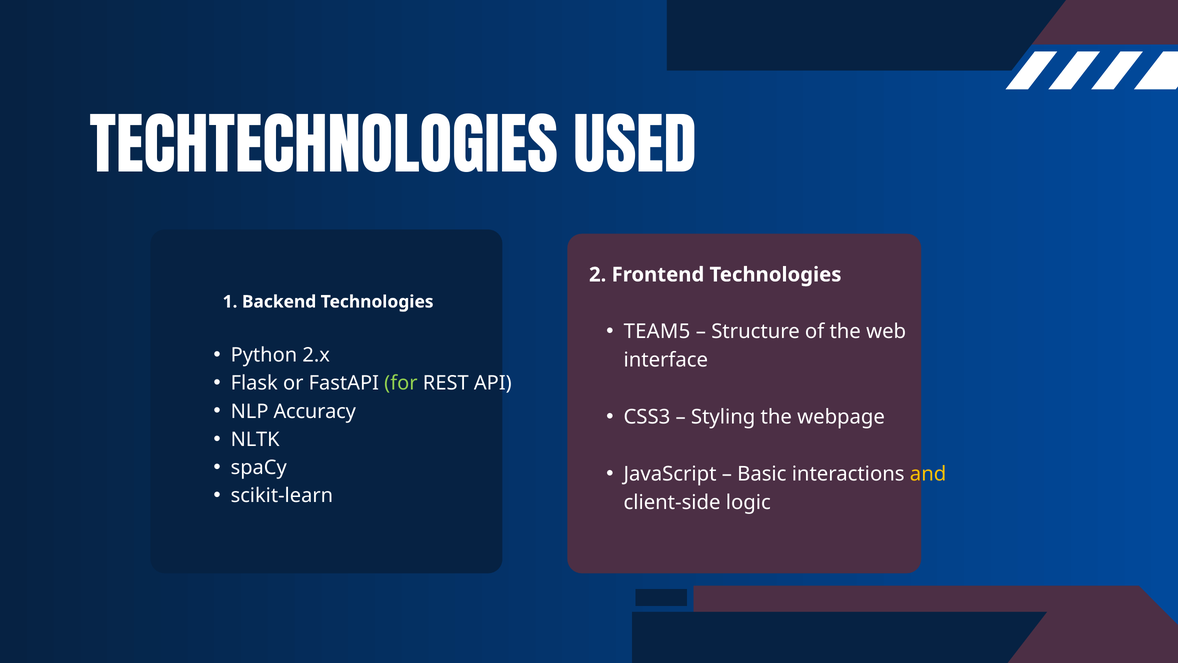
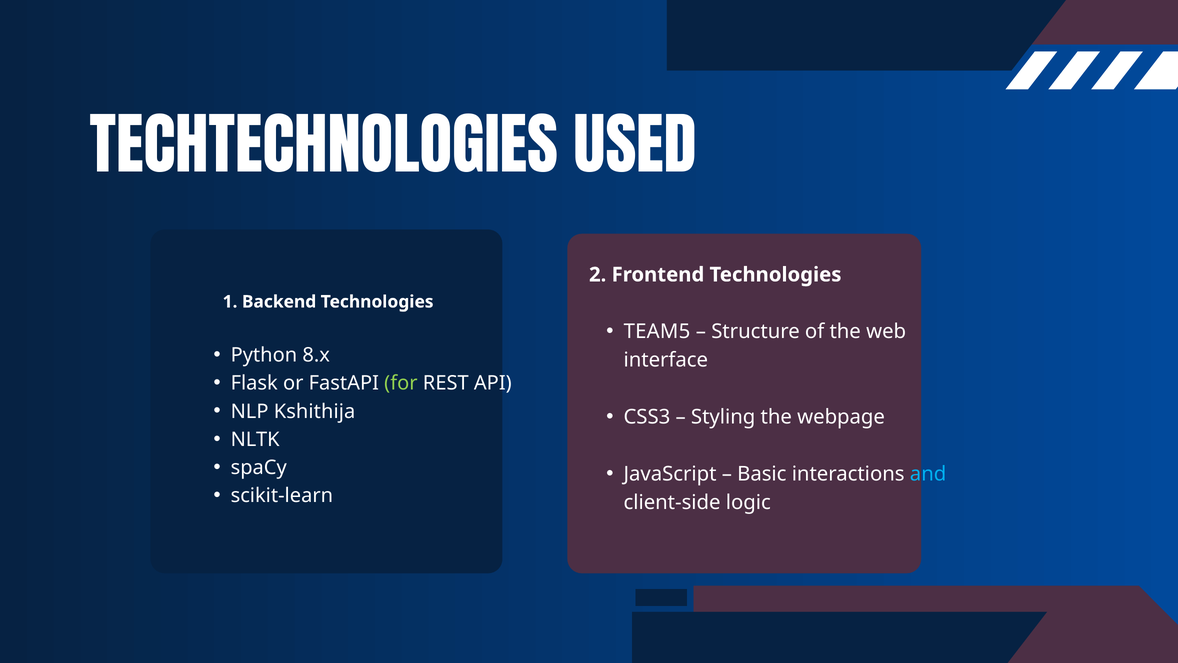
2.x: 2.x -> 8.x
Accuracy: Accuracy -> Kshithija
and colour: yellow -> light blue
